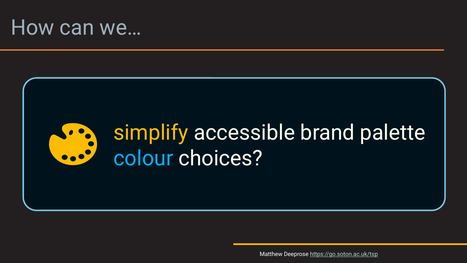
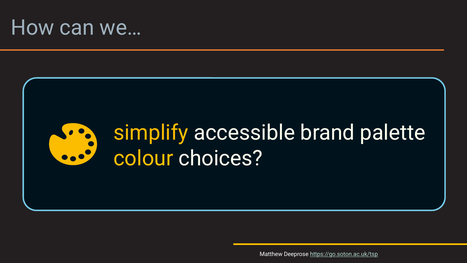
colour colour: light blue -> yellow
